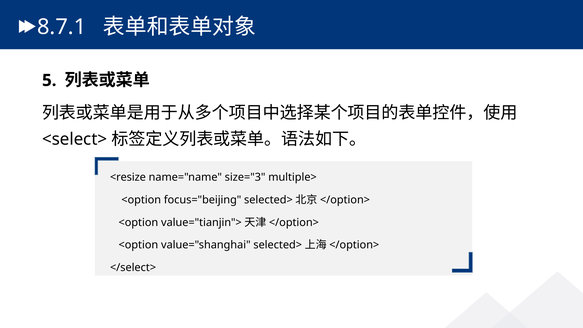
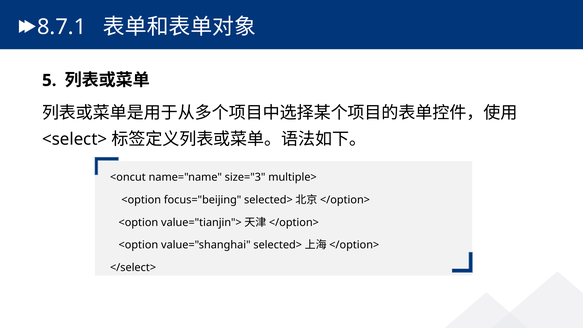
<resize: <resize -> <oncut
